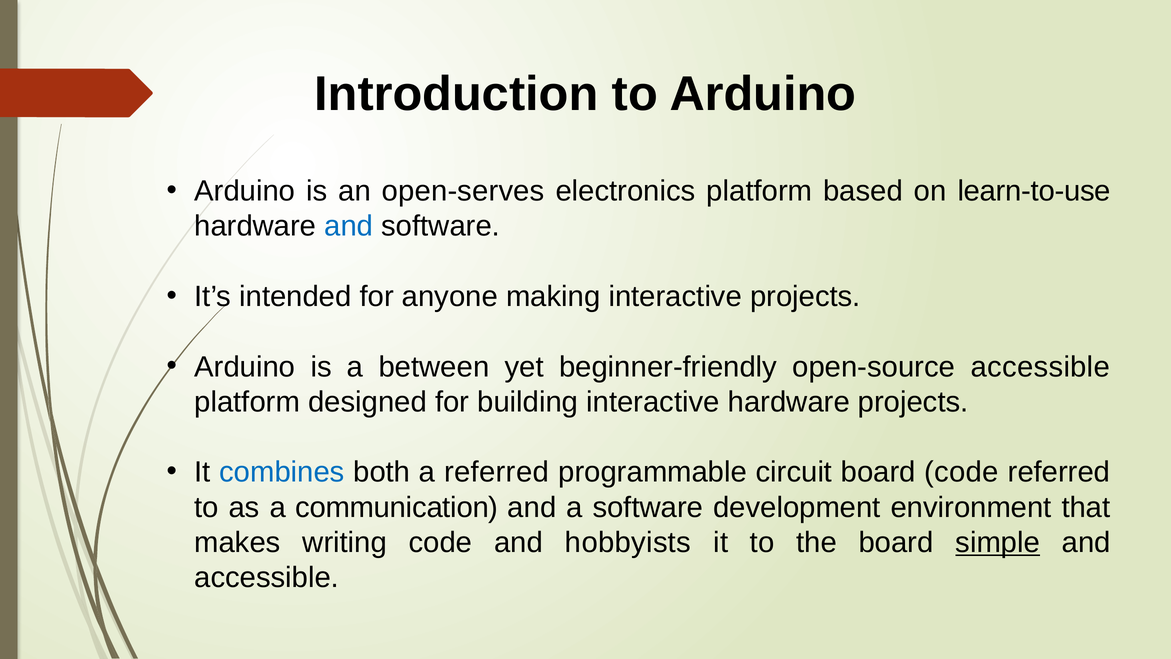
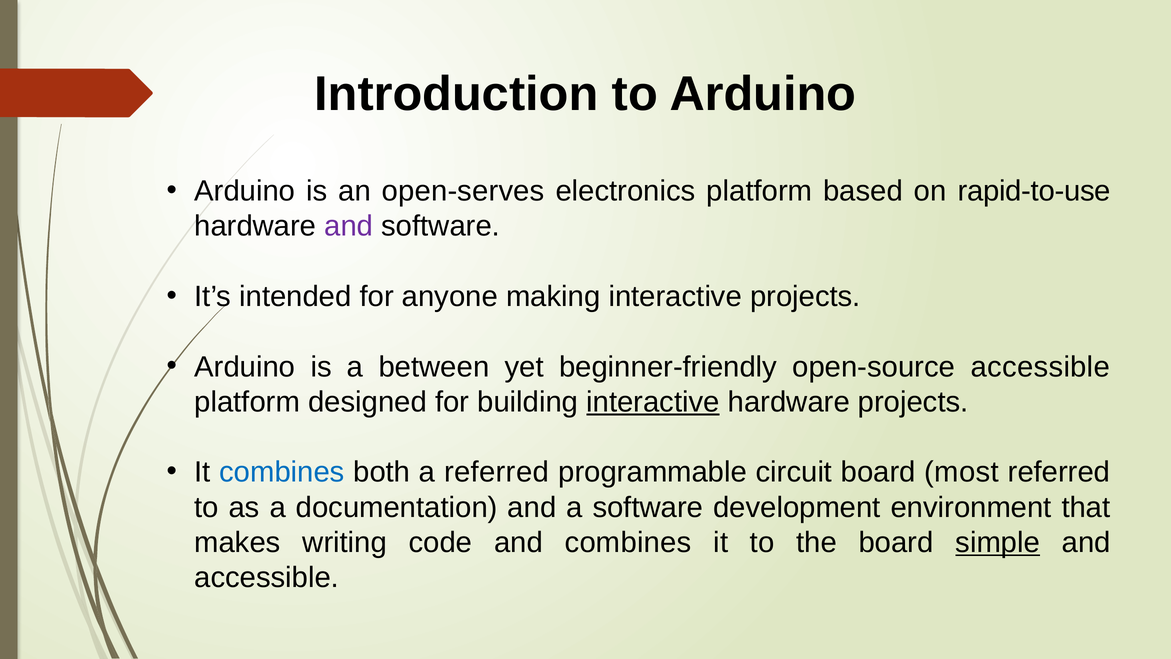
learn-to-use: learn-to-use -> rapid-to-use
and at (349, 226) colour: blue -> purple
interactive at (653, 402) underline: none -> present
board code: code -> most
communication: communication -> documentation
and hobbyists: hobbyists -> combines
